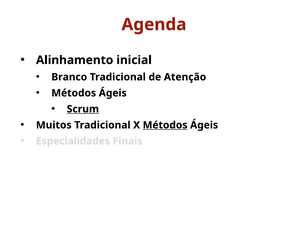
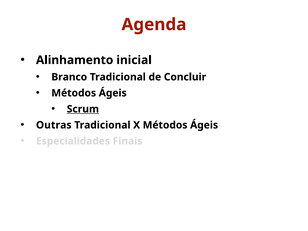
Atenção: Atenção -> Concluir
Muitos: Muitos -> Outras
Métodos at (165, 125) underline: present -> none
